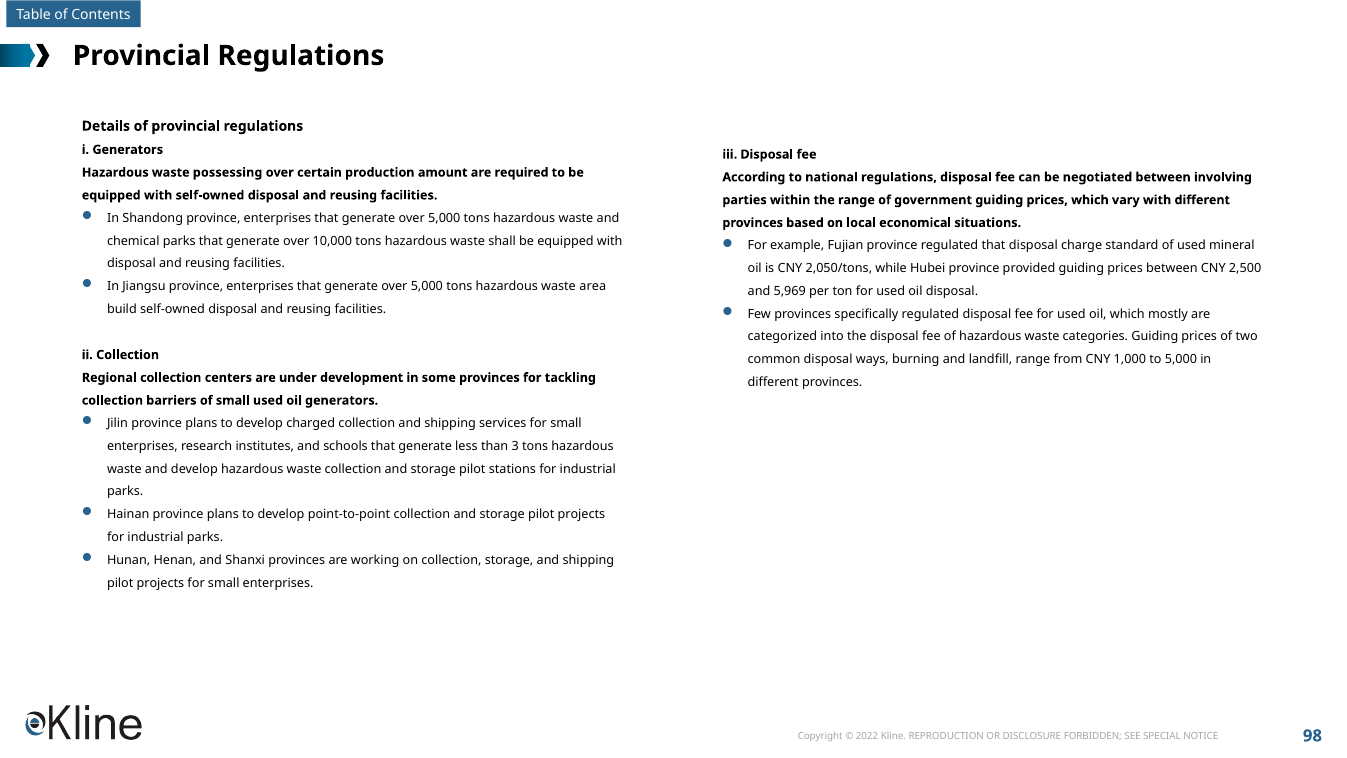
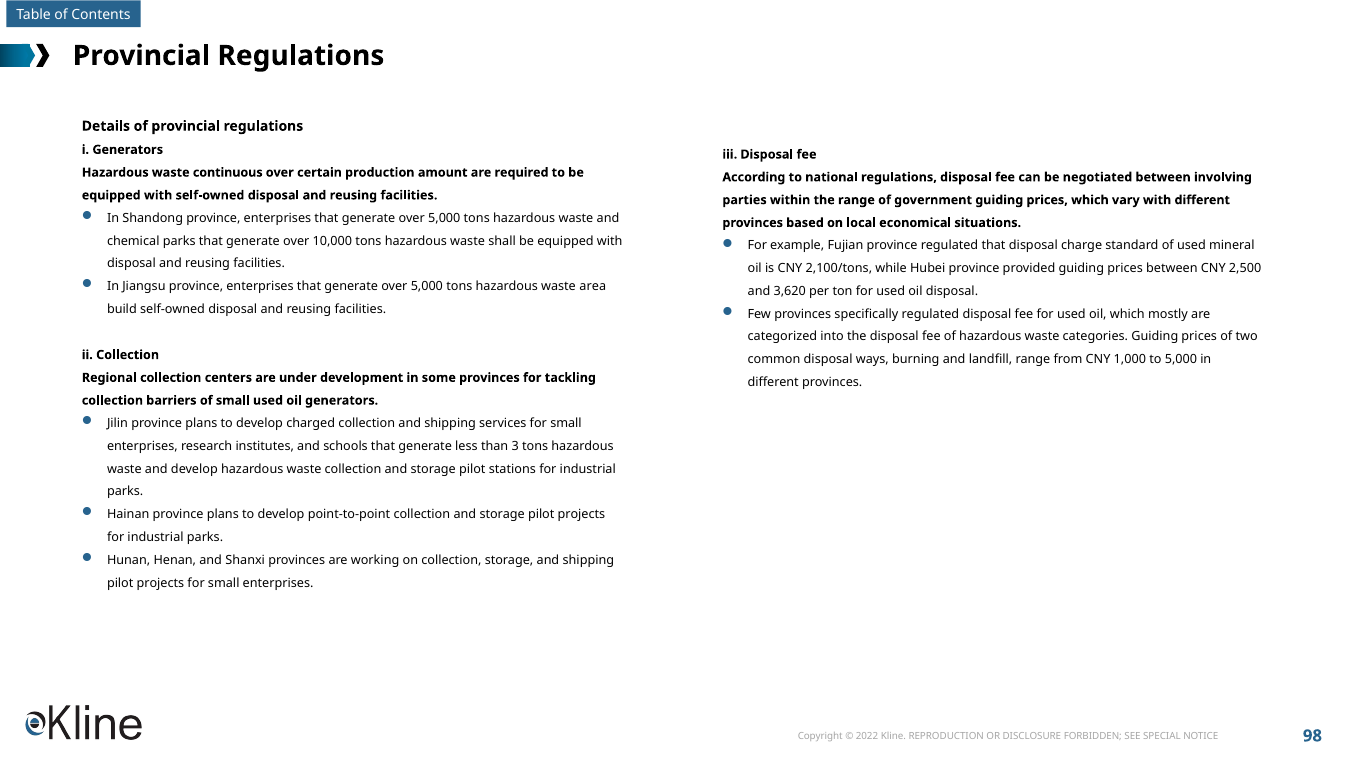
possessing: possessing -> continuous
2,050/tons: 2,050/tons -> 2,100/tons
5,969: 5,969 -> 3,620
